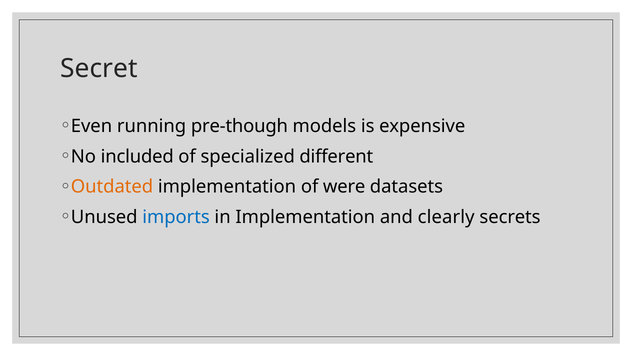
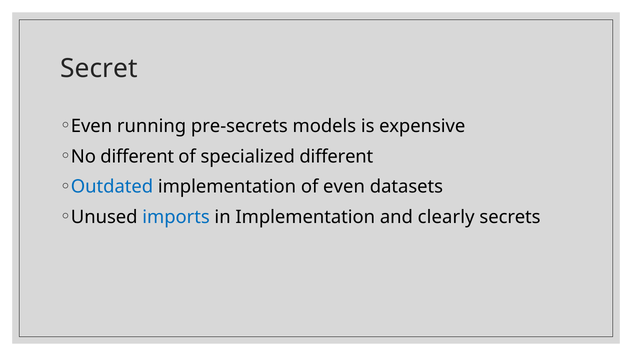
pre-though: pre-though -> pre-secrets
No included: included -> different
Outdated colour: orange -> blue
of were: were -> even
